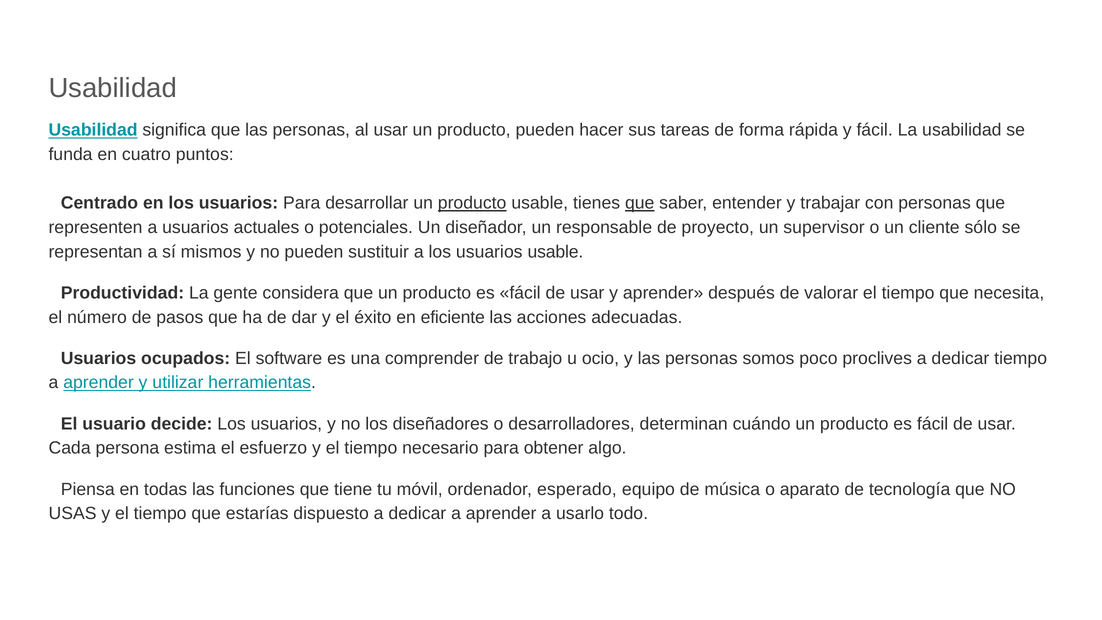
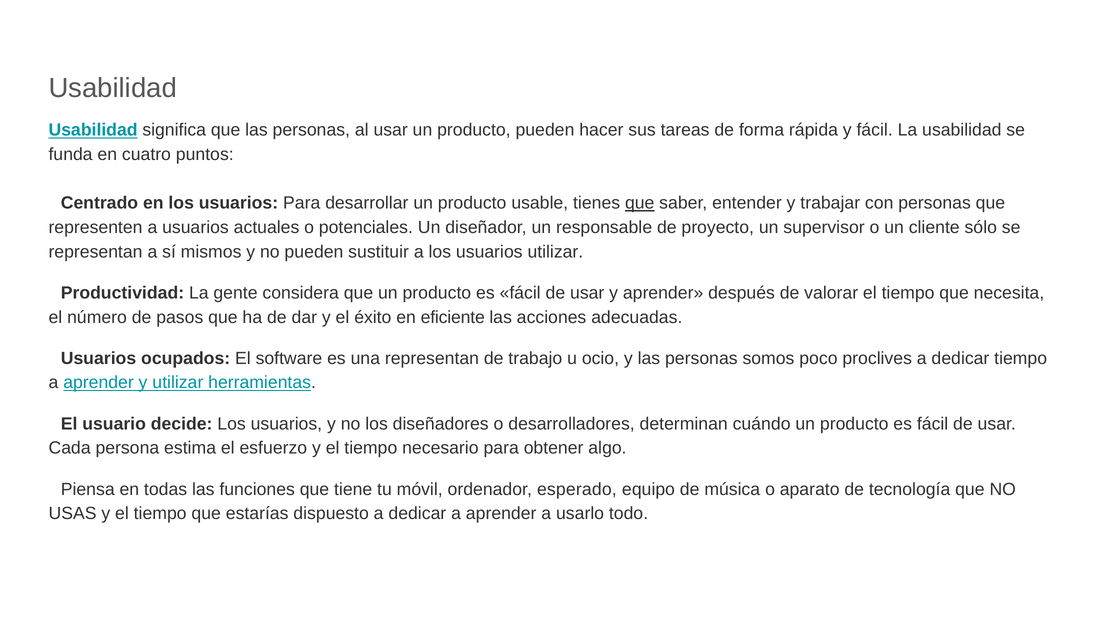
producto at (472, 203) underline: present -> none
usuarios usable: usable -> utilizar
una comprender: comprender -> representan
